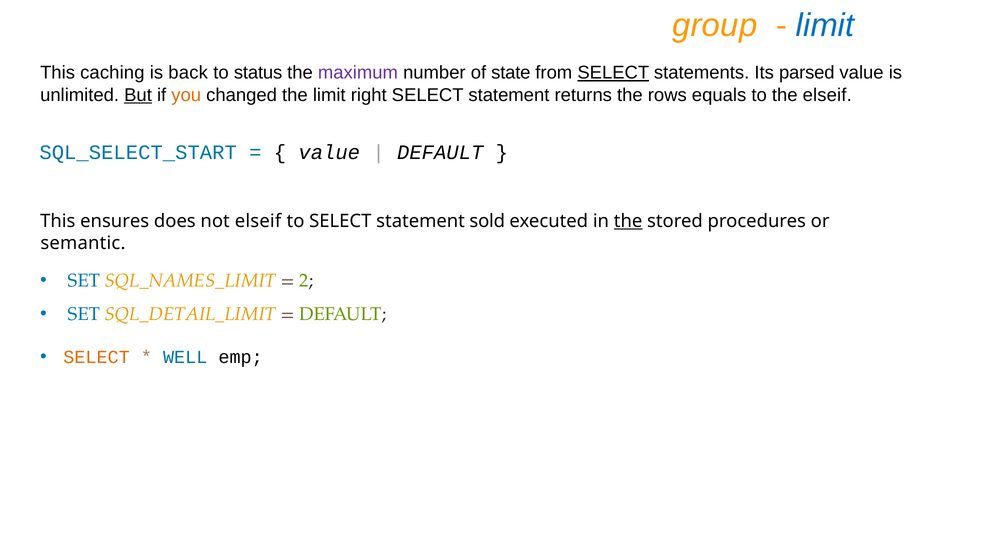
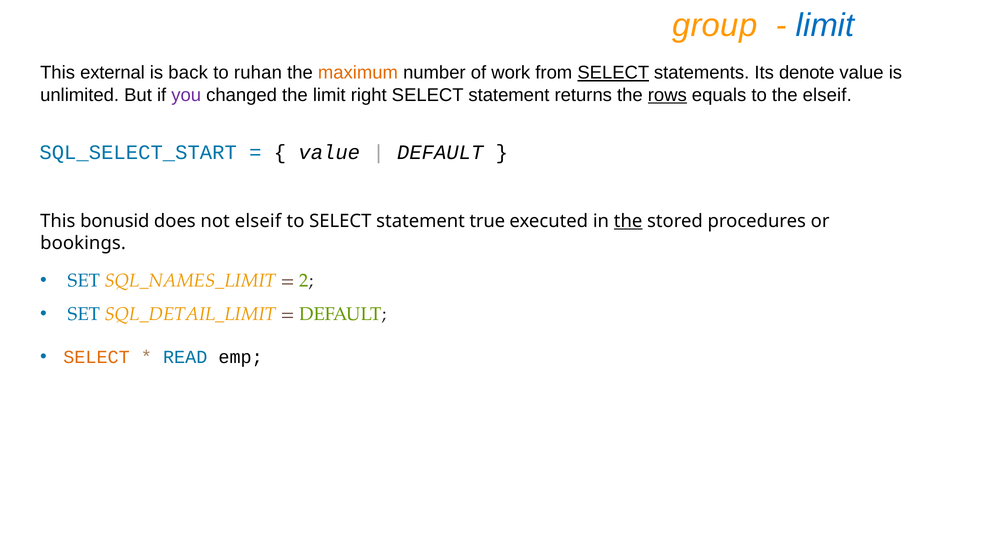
caching: caching -> external
status: status -> ruhan
maximum colour: purple -> orange
state: state -> work
parsed: parsed -> denote
But underline: present -> none
you colour: orange -> purple
rows underline: none -> present
ensures: ensures -> bonusid
sold: sold -> true
semantic: semantic -> bookings
WELL: WELL -> READ
